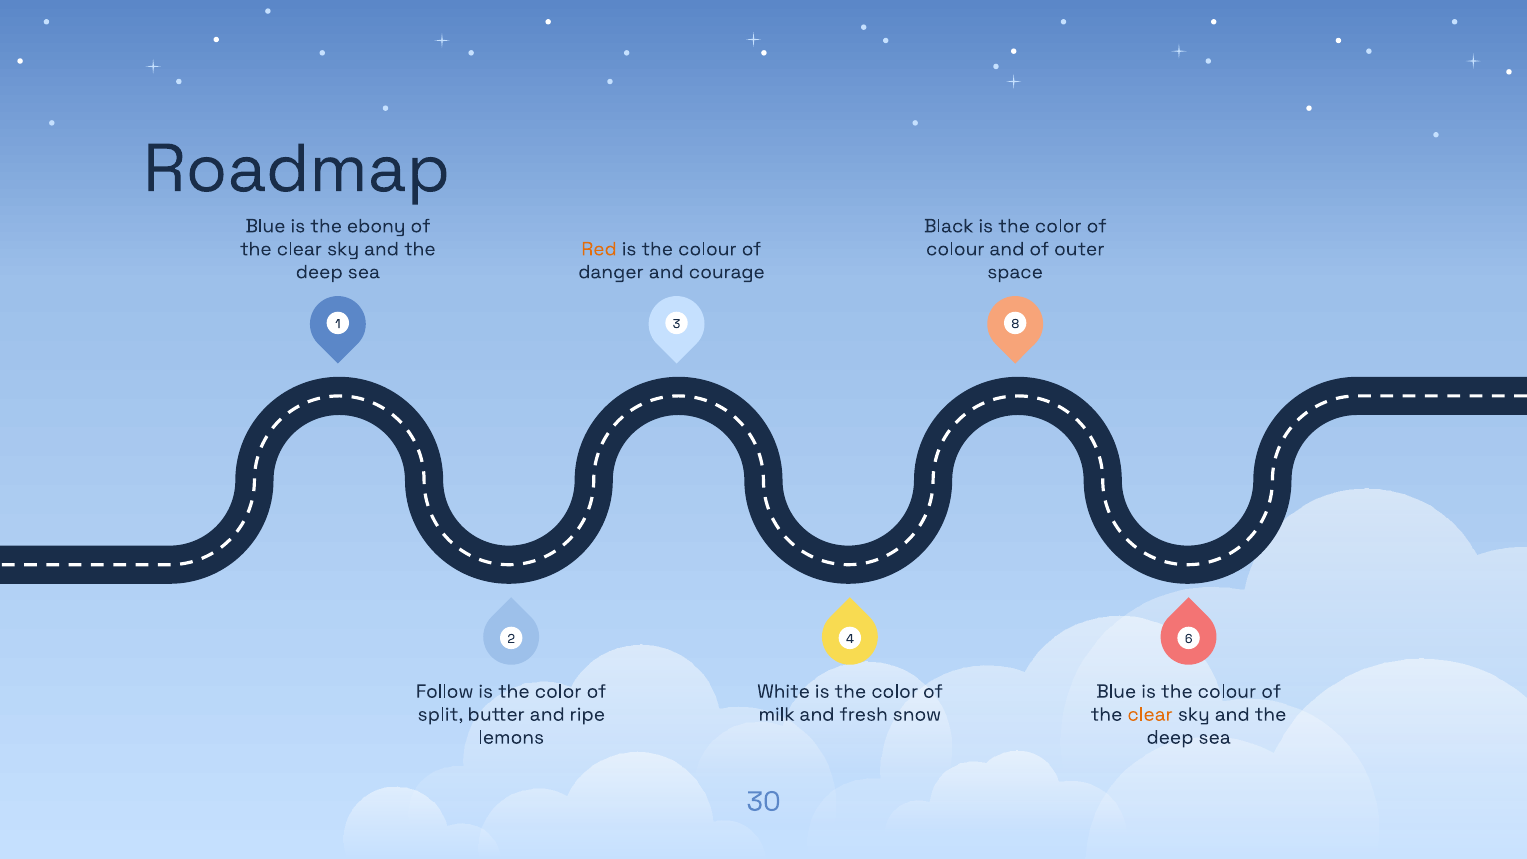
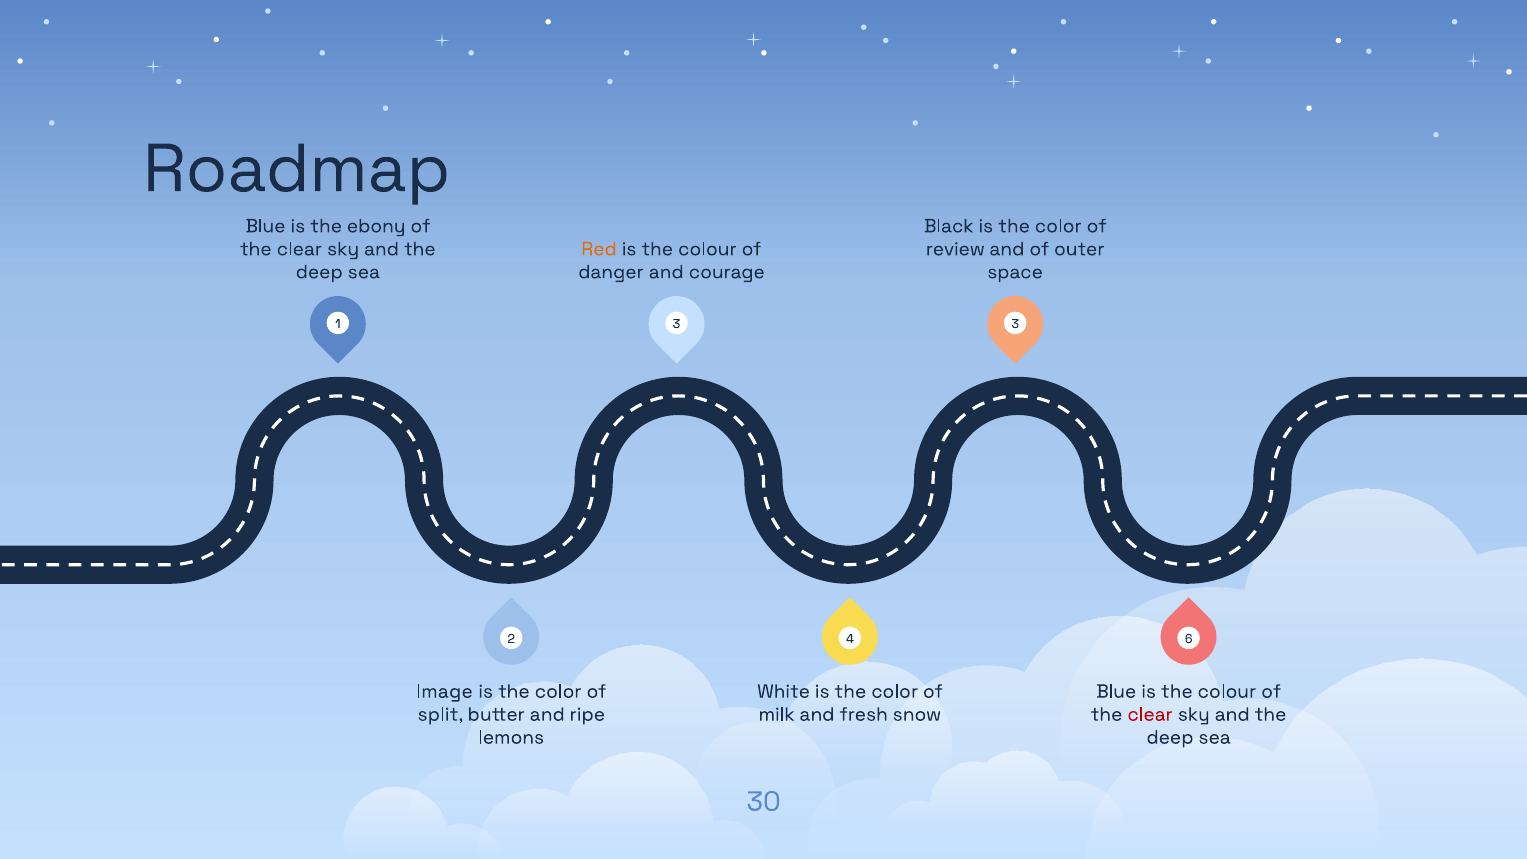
colour at (955, 249): colour -> review
3 8: 8 -> 3
Follow: Follow -> Image
clear at (1150, 714) colour: orange -> red
